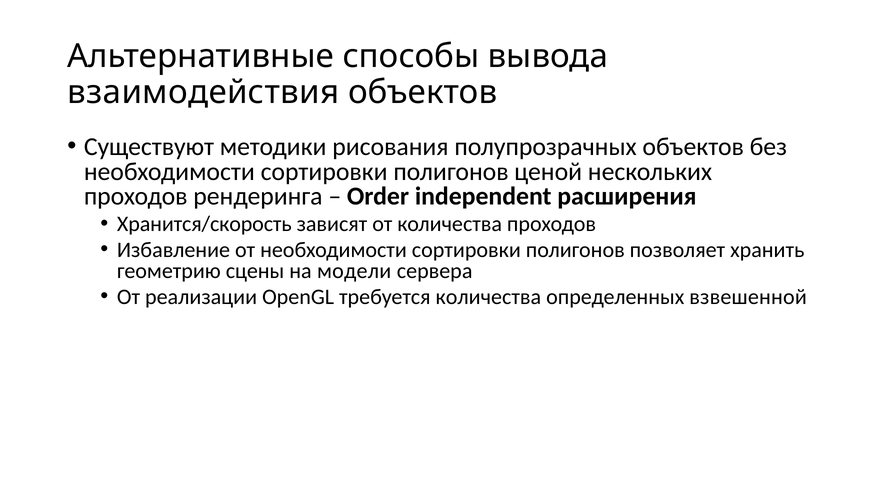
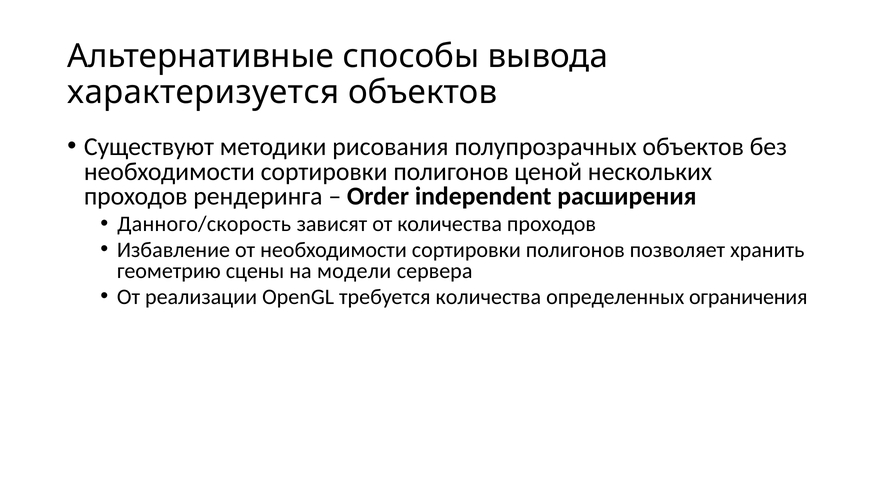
взаимодействия: взаимодействия -> характеризуется
Хранится/скорость: Хранится/скорость -> Данного/скорость
взвешенной: взвешенной -> ограничения
